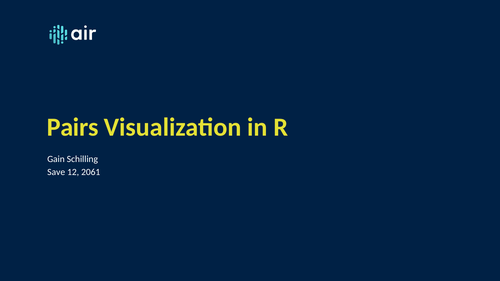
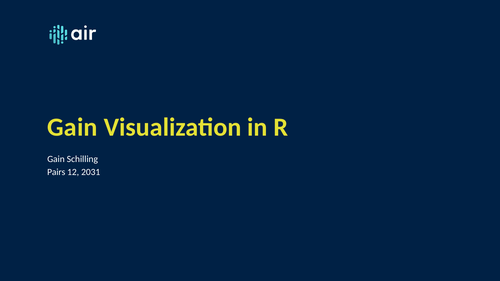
Pairs at (73, 127): Pairs -> Gain
Save: Save -> Pairs
2061: 2061 -> 2031
